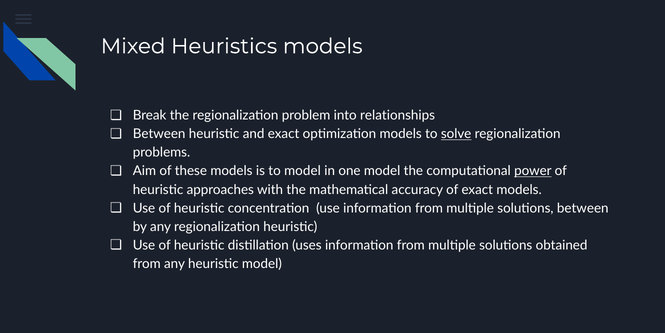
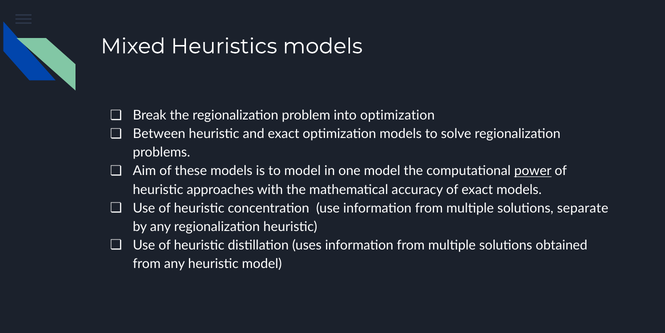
into relationships: relationships -> optimization
solve underline: present -> none
solutions between: between -> separate
